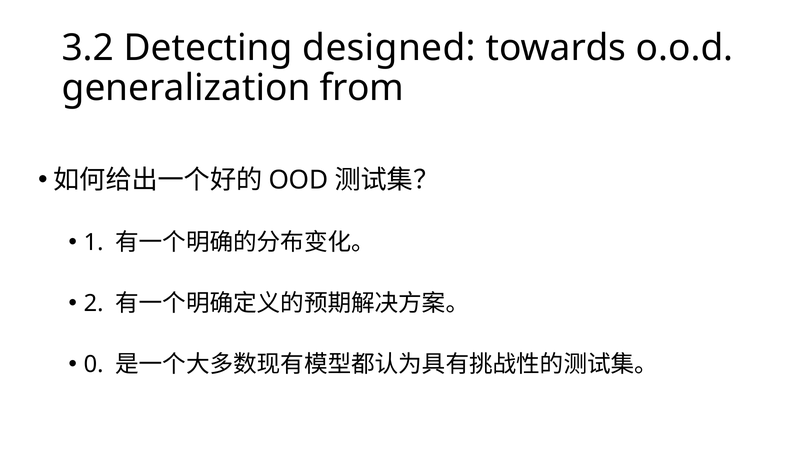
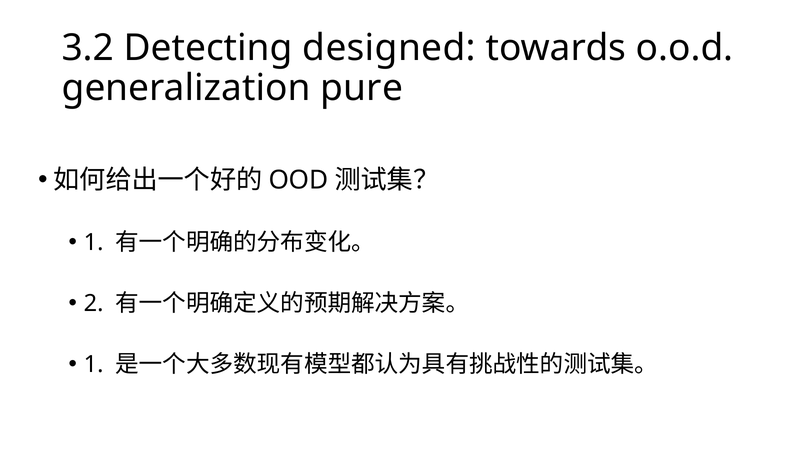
from: from -> pure
0 at (94, 364): 0 -> 1
